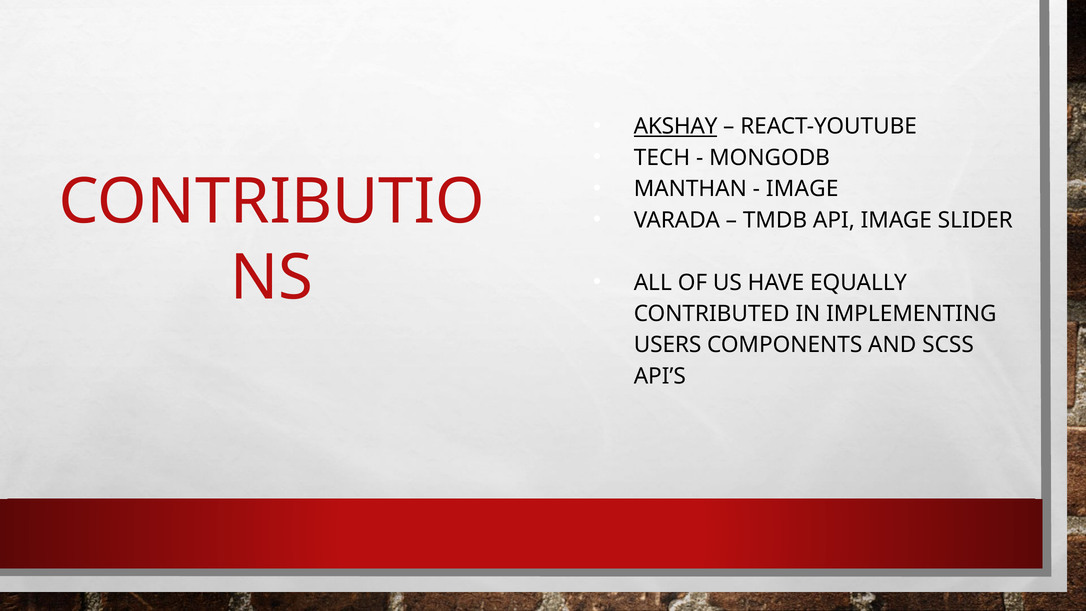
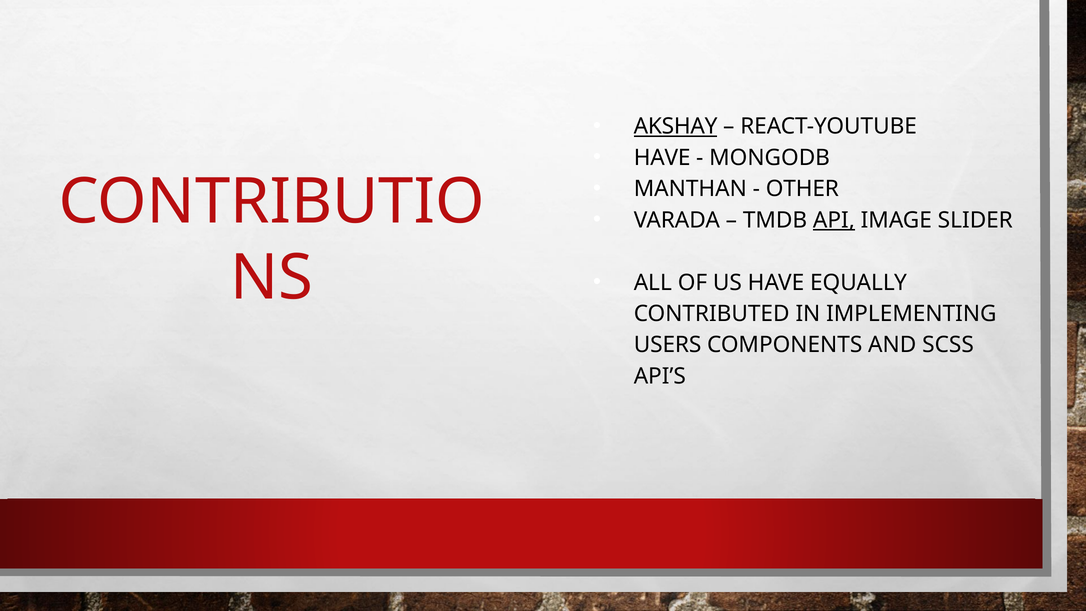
TECH at (662, 158): TECH -> HAVE
IMAGE at (802, 189): IMAGE -> OTHER
API underline: none -> present
